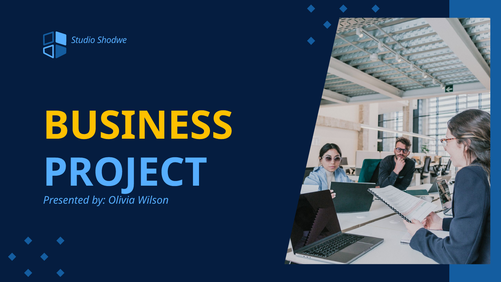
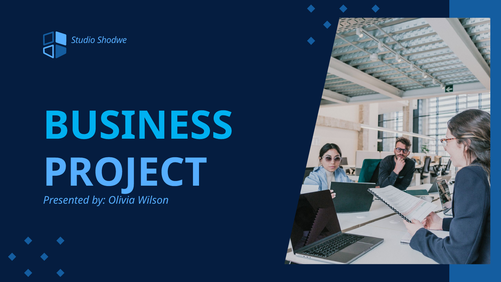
BUSINESS colour: yellow -> light blue
